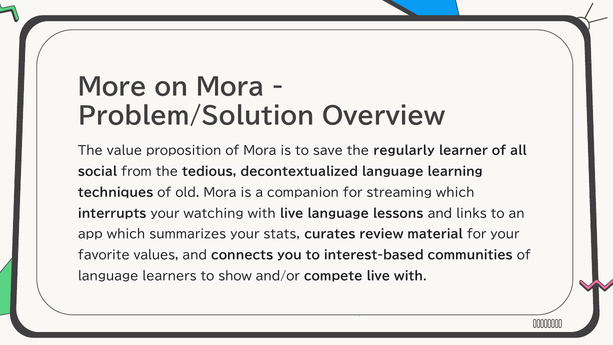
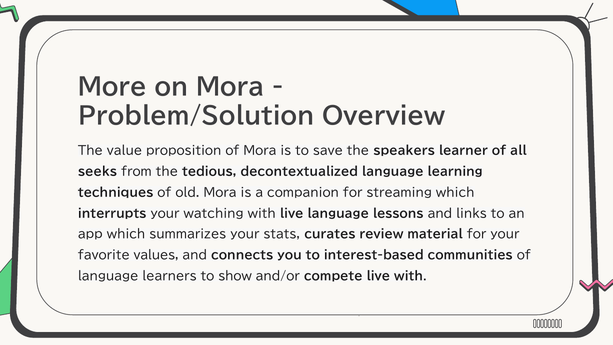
regularly: regularly -> speakers
social: social -> seeks
